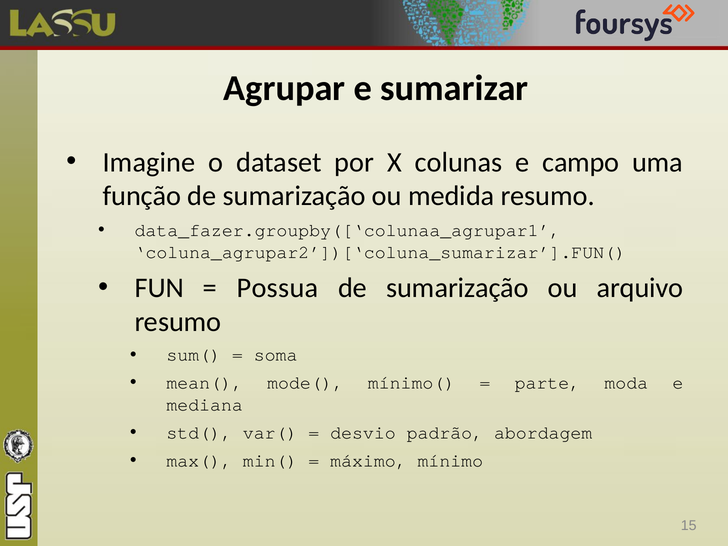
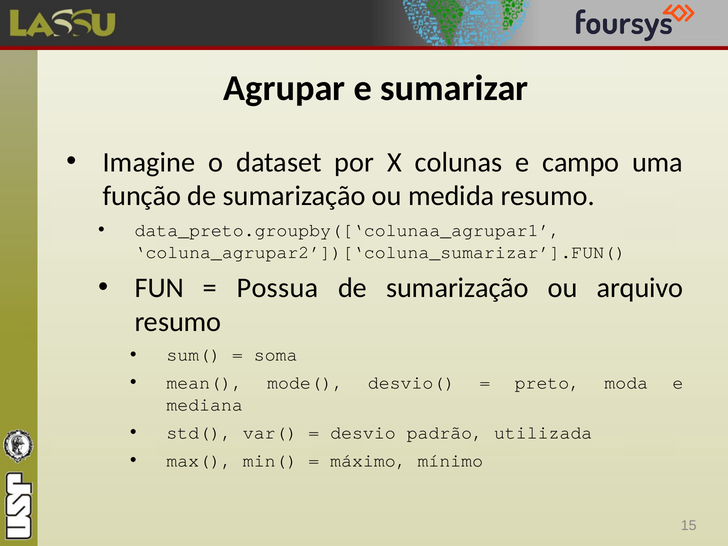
data_fazer.groupby([‘colunaa_agrupar1: data_fazer.groupby([‘colunaa_agrupar1 -> data_preto.groupby([‘colunaa_agrupar1
mínimo(: mínimo( -> desvio(
parte: parte -> preto
abordagem: abordagem -> utilizada
